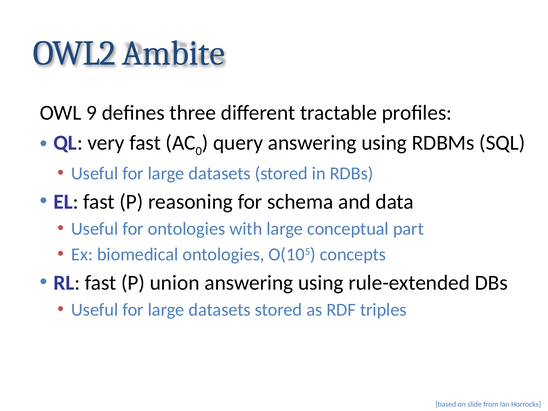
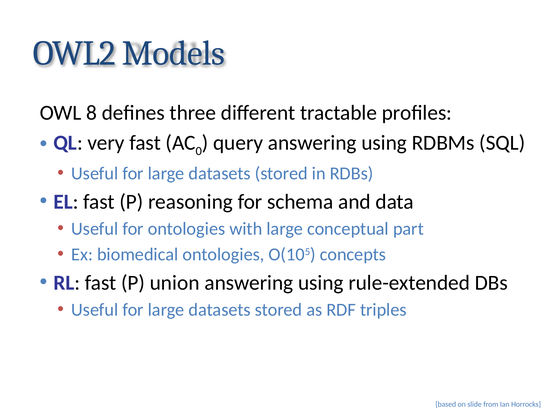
Ambite: Ambite -> Models
9: 9 -> 8
